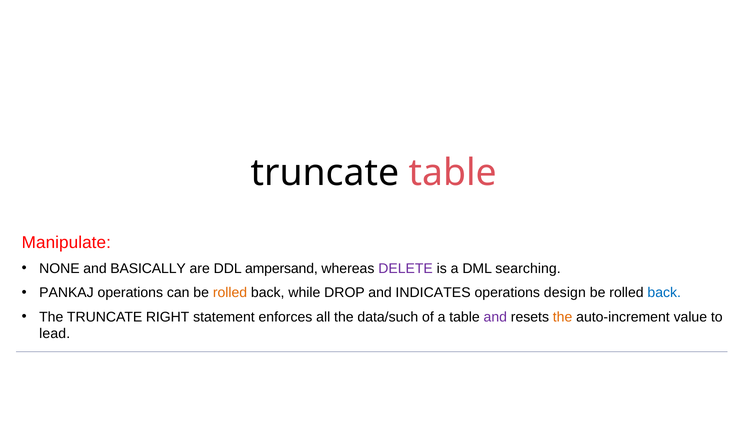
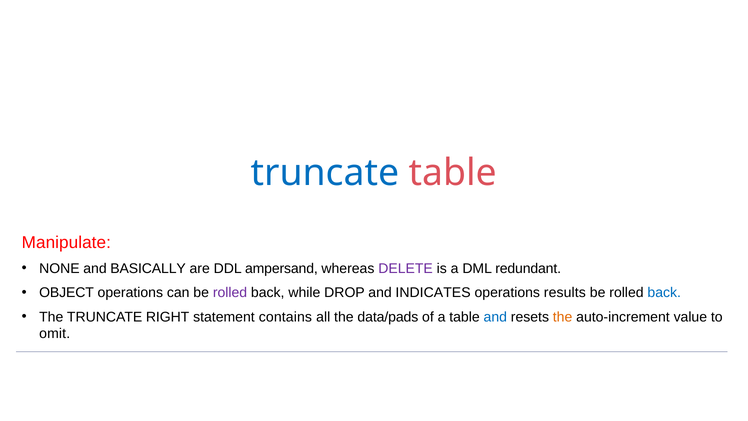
truncate at (325, 173) colour: black -> blue
searching: searching -> redundant
PANKAJ: PANKAJ -> OBJECT
rolled at (230, 293) colour: orange -> purple
design: design -> results
enforces: enforces -> contains
data/such: data/such -> data/pads
and at (495, 317) colour: purple -> blue
lead: lead -> omit
